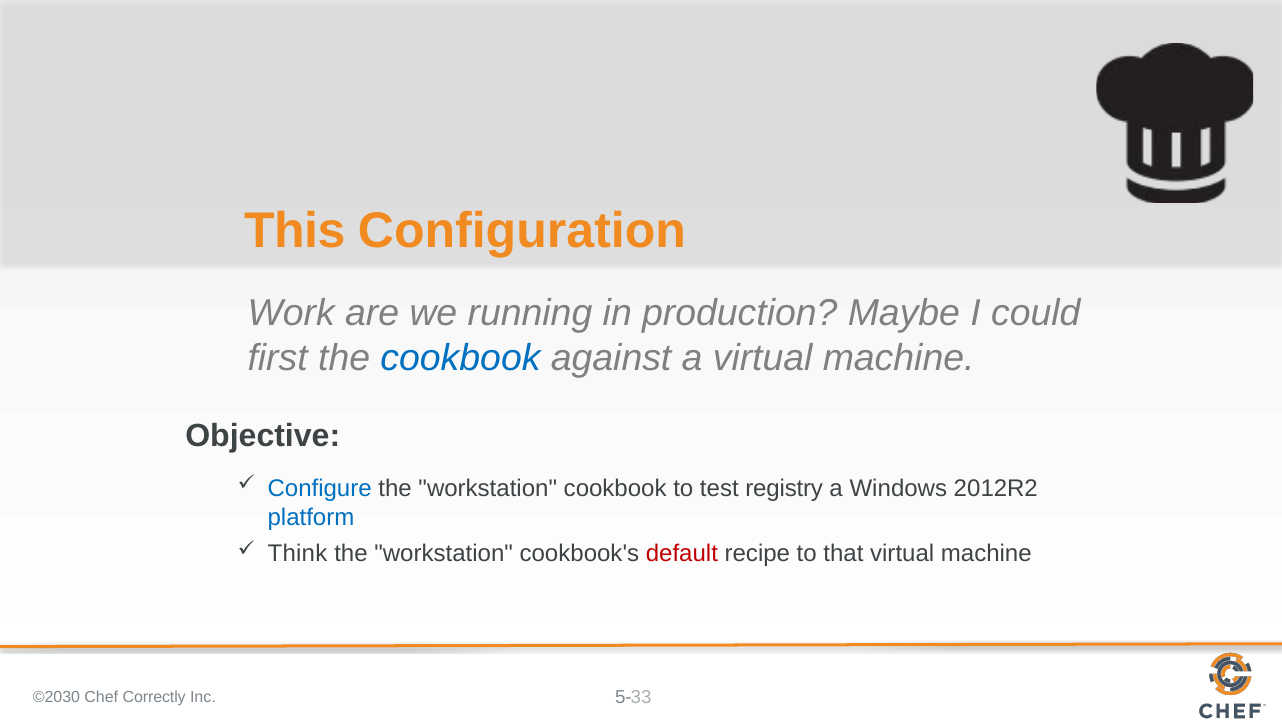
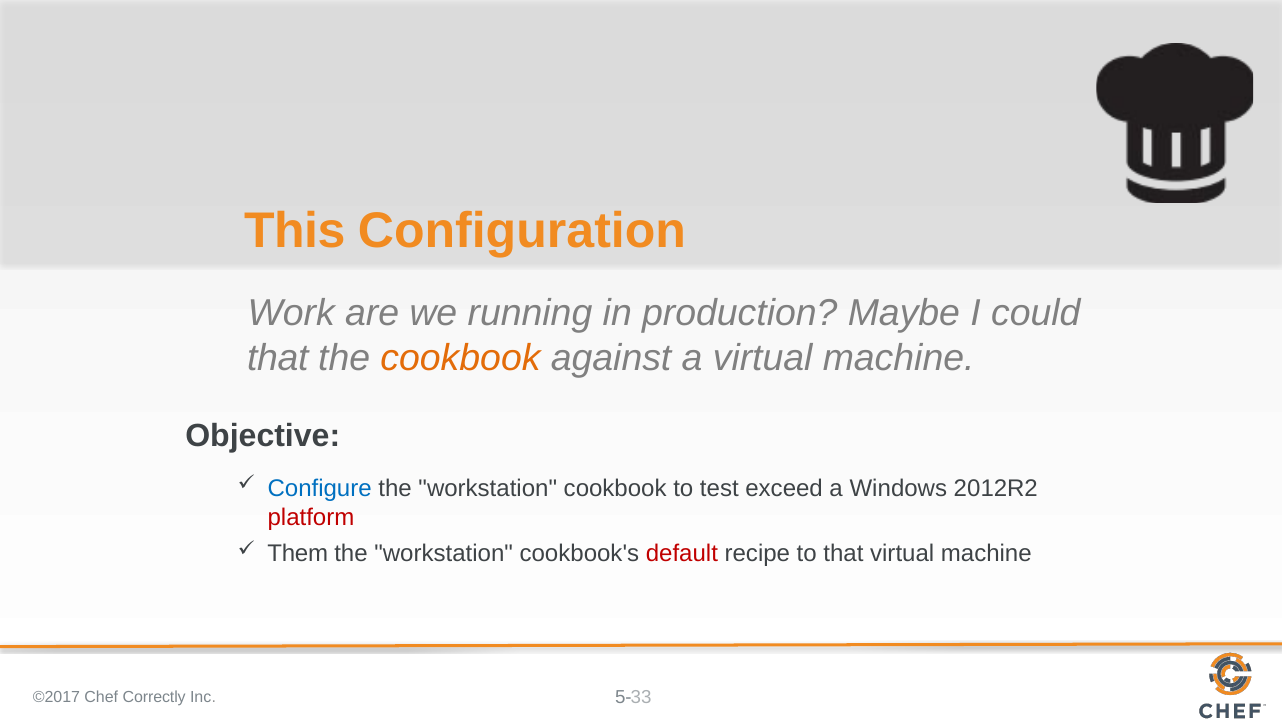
first at (278, 358): first -> that
cookbook at (460, 358) colour: blue -> orange
registry: registry -> exceed
platform colour: blue -> red
Think: Think -> Them
©2030: ©2030 -> ©2017
